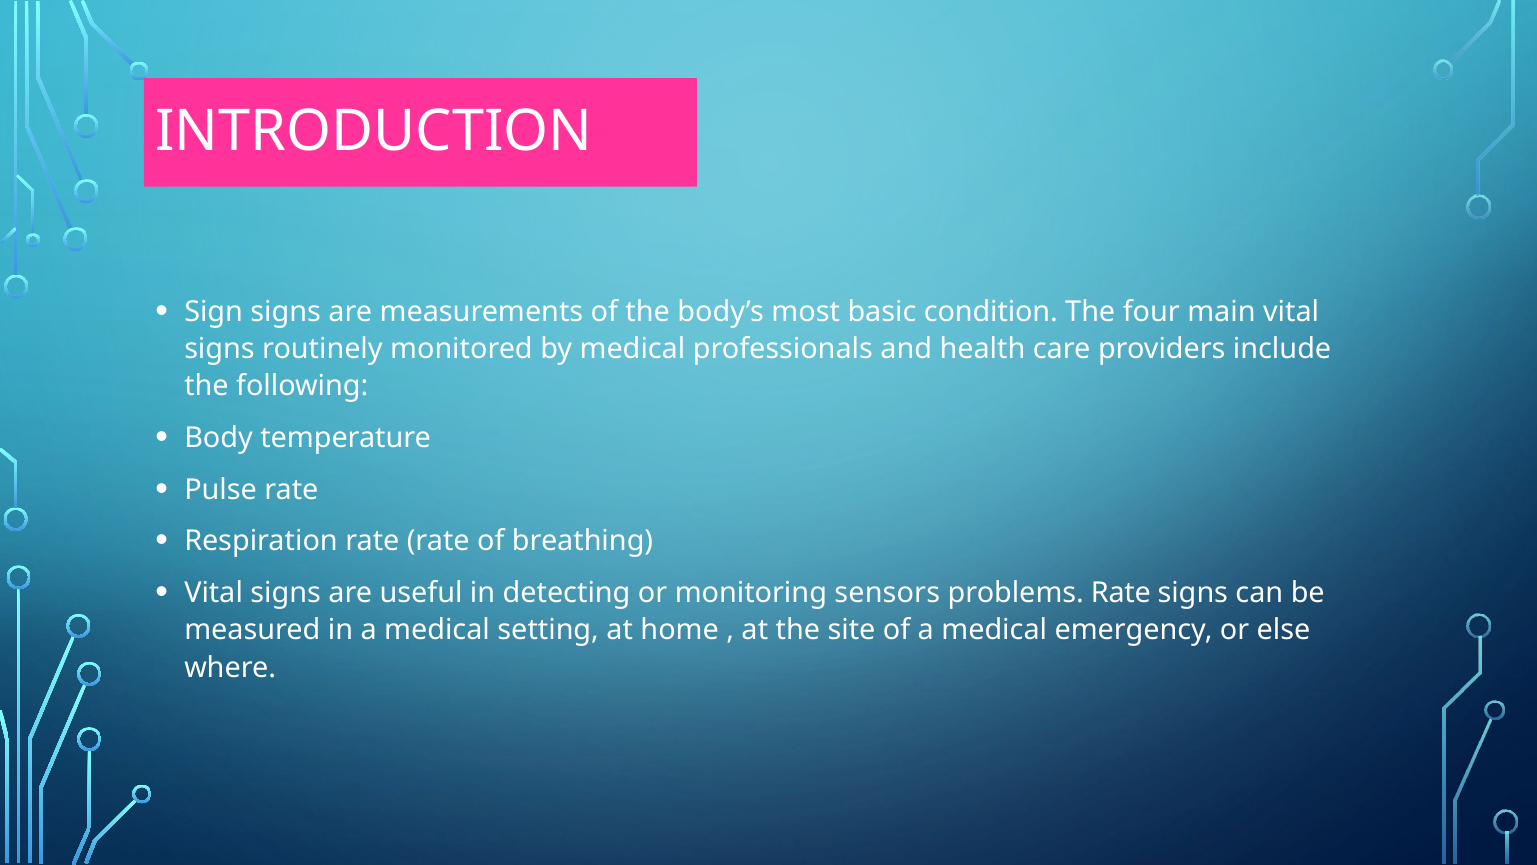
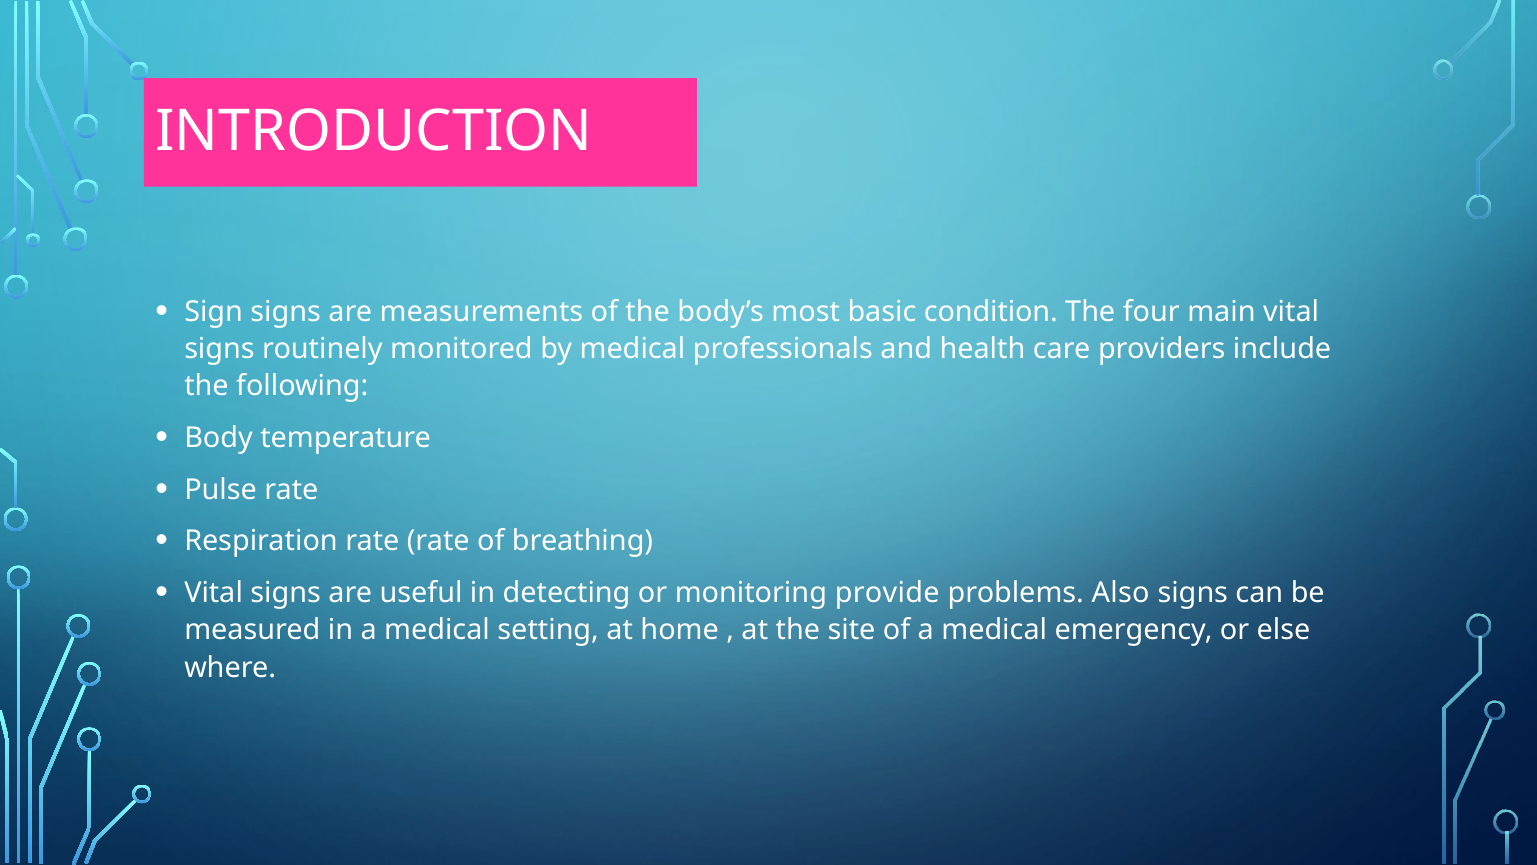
sensors: sensors -> provide
problems Rate: Rate -> Also
